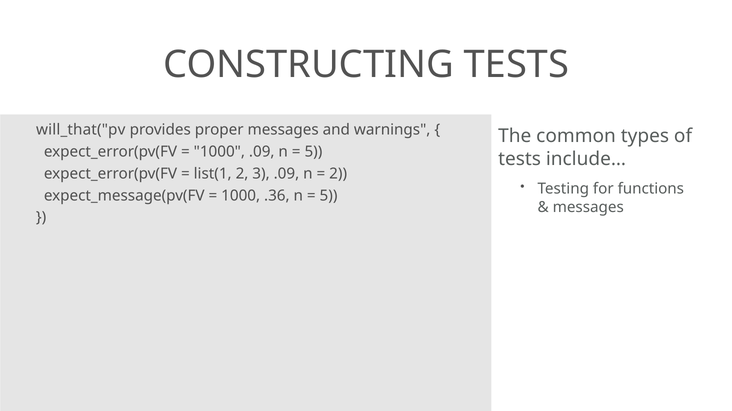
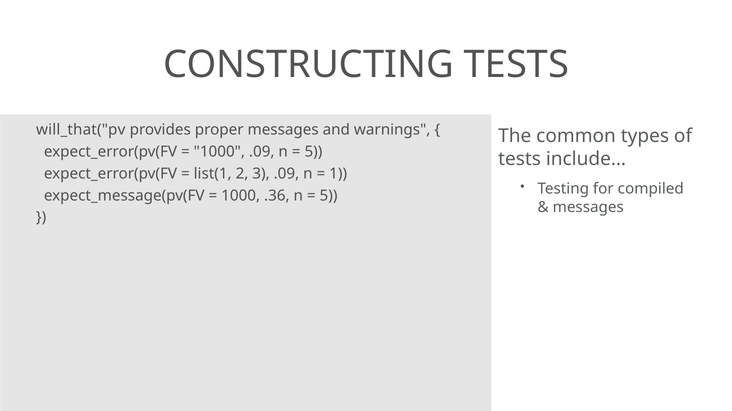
2 at (338, 174): 2 -> 1
functions: functions -> compiled
